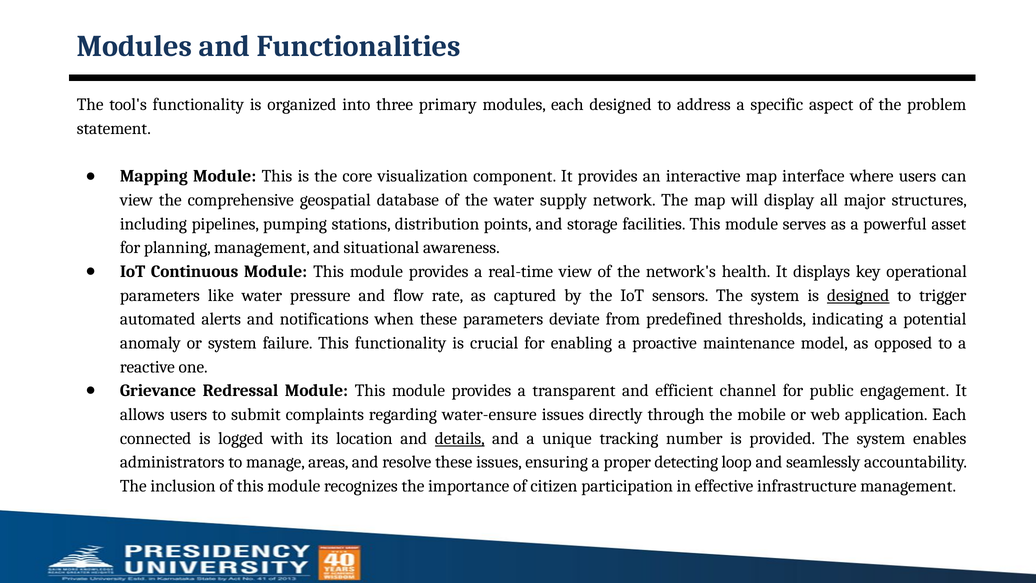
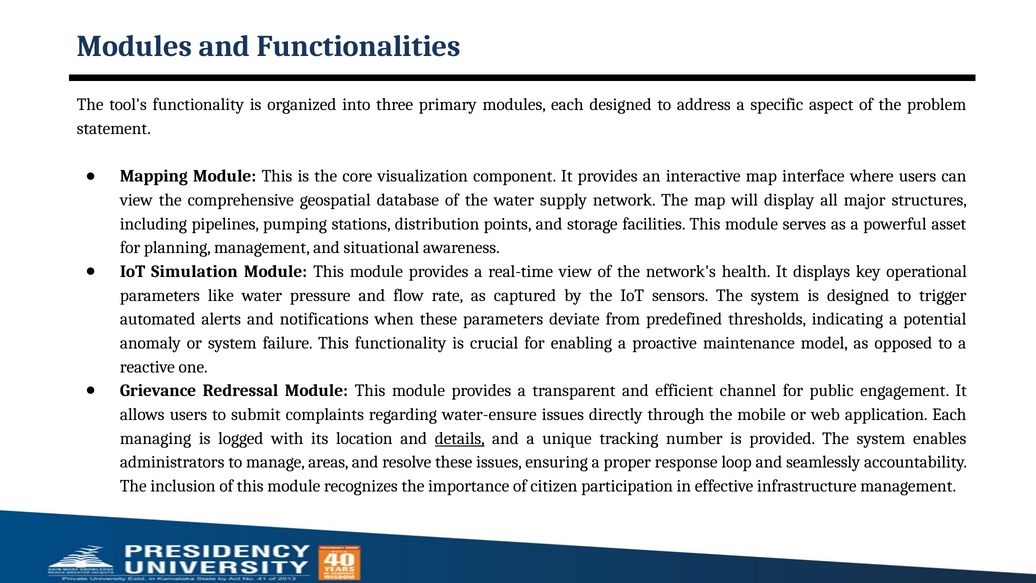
Continuous: Continuous -> Simulation
designed at (858, 295) underline: present -> none
connected: connected -> managing
detecting: detecting -> response
